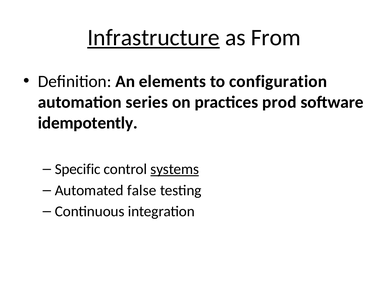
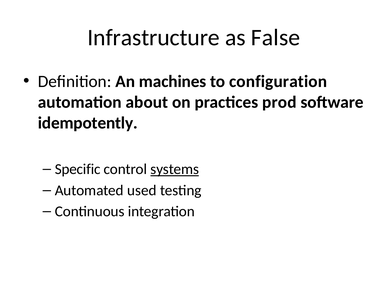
Infrastructure underline: present -> none
From: From -> False
elements: elements -> machines
series: series -> about
false: false -> used
